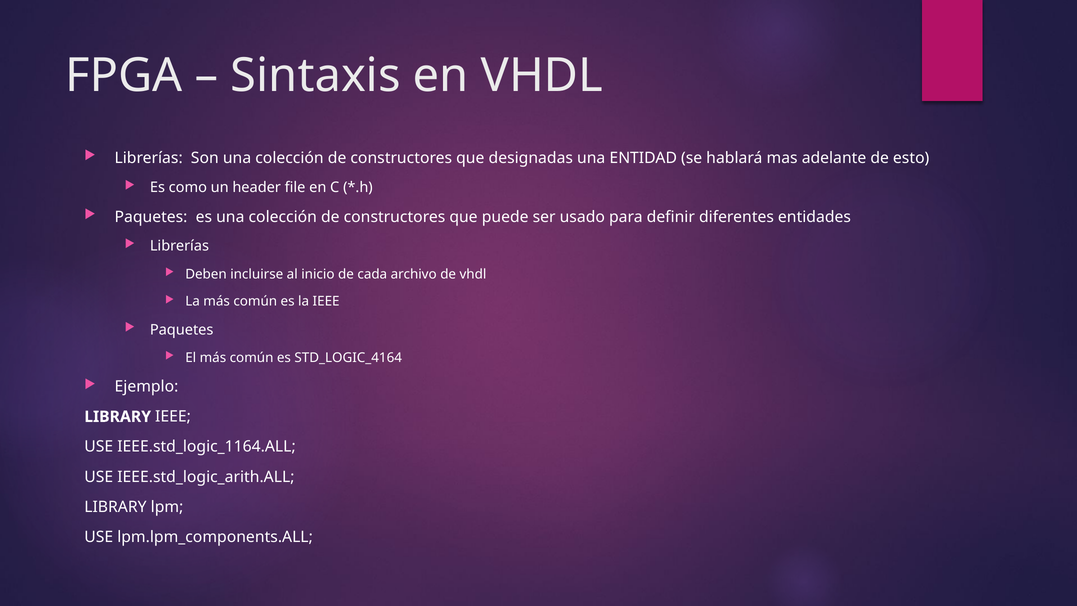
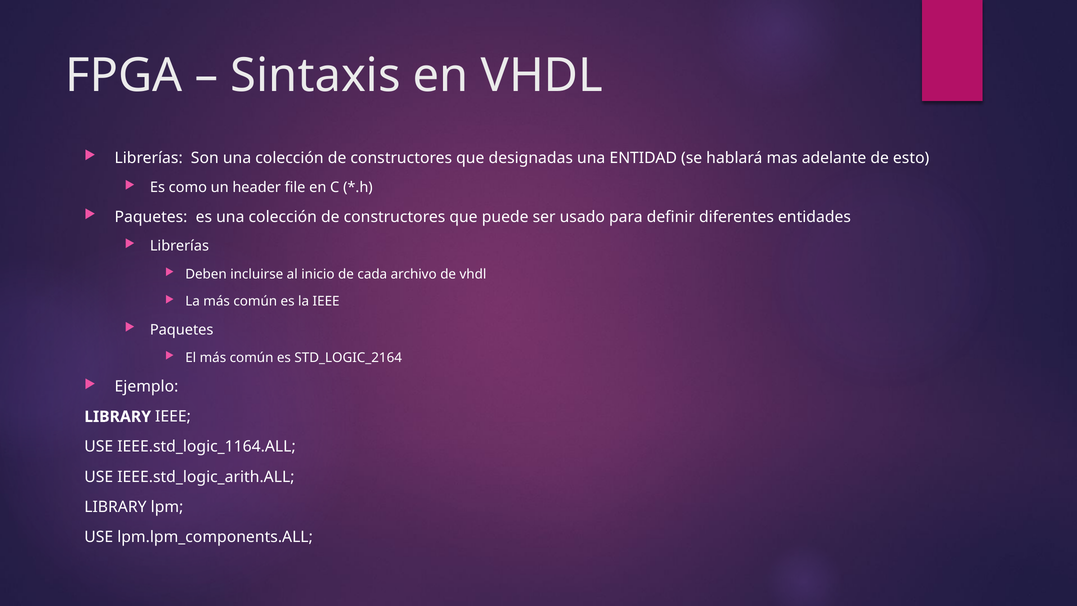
STD_LOGIC_4164: STD_LOGIC_4164 -> STD_LOGIC_2164
